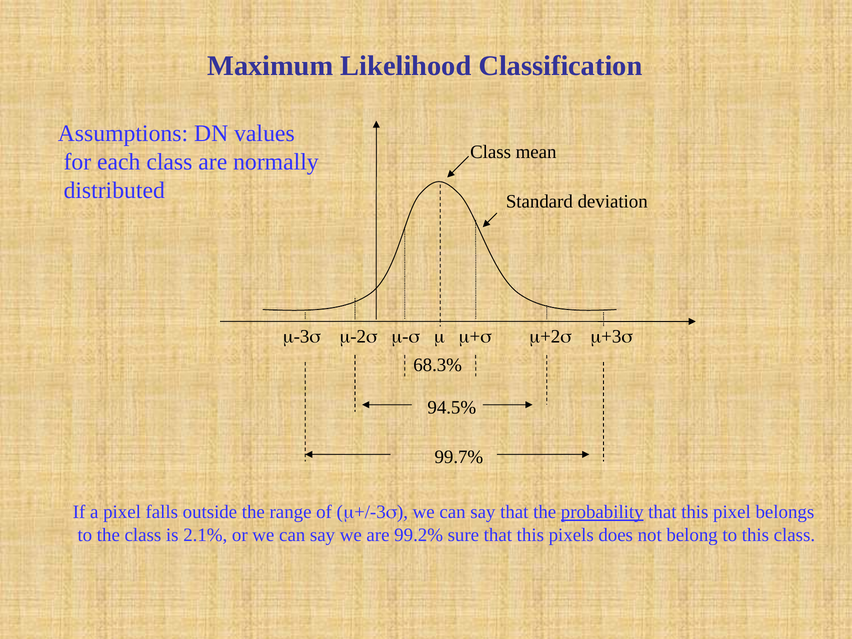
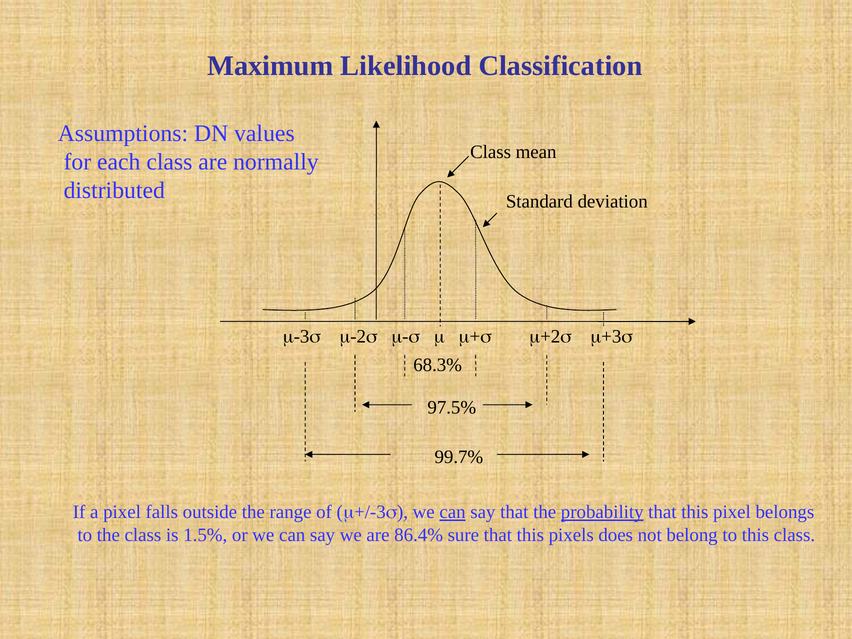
94.5%: 94.5% -> 97.5%
can at (453, 512) underline: none -> present
2.1%: 2.1% -> 1.5%
99.2%: 99.2% -> 86.4%
